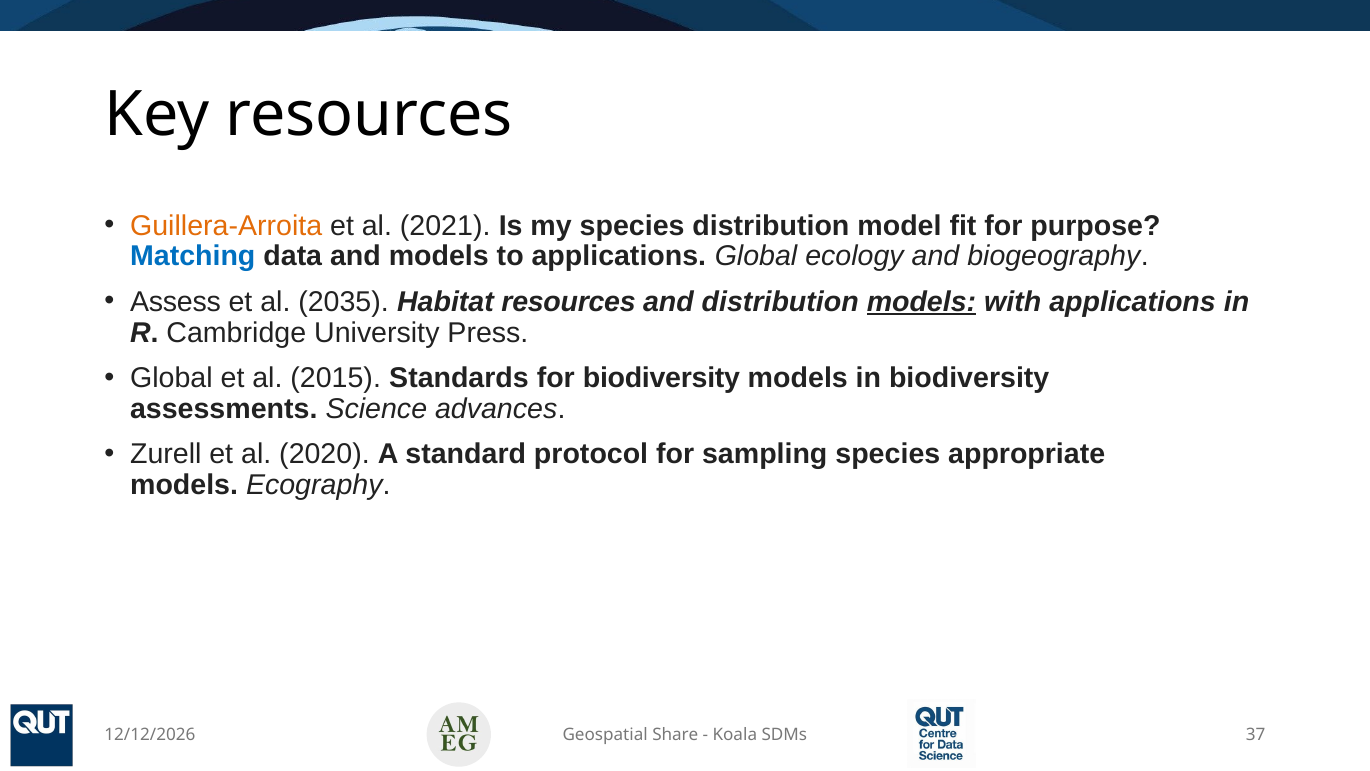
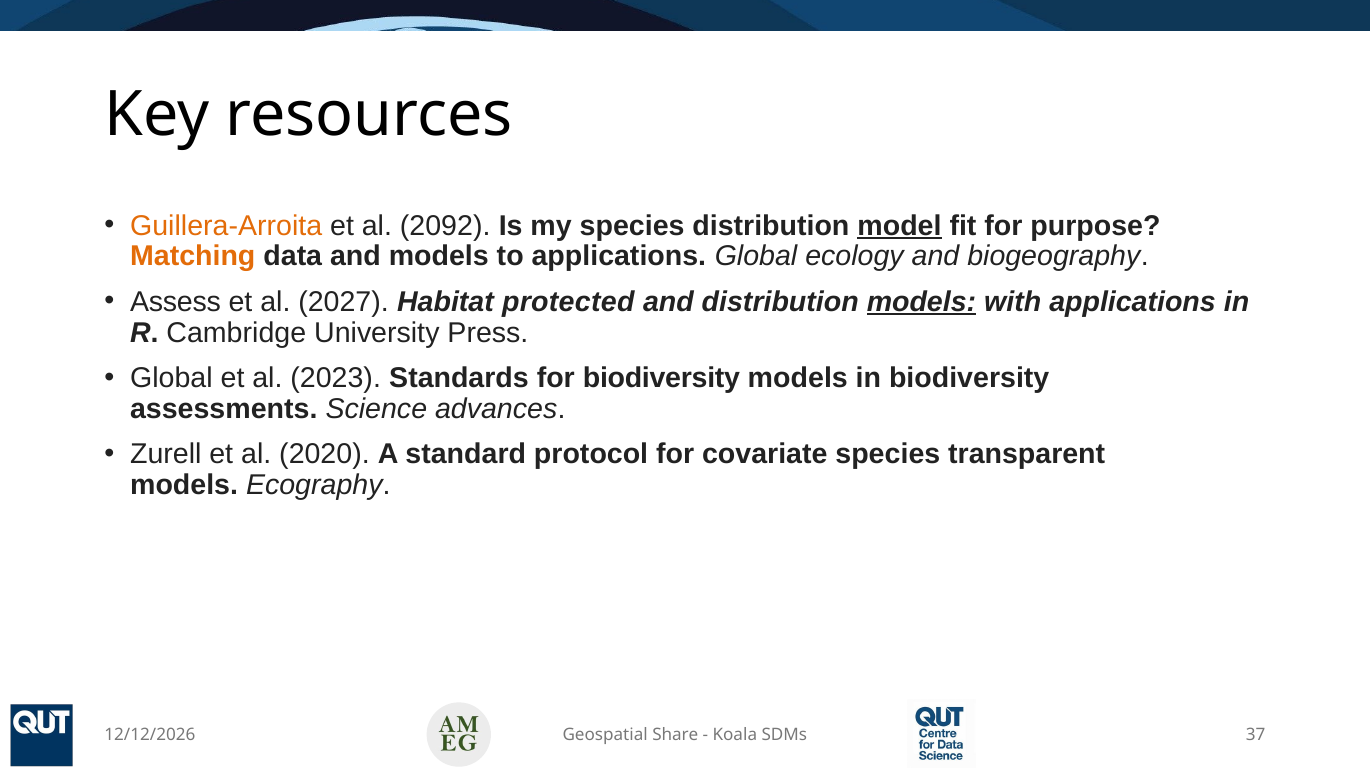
2021: 2021 -> 2092
model underline: none -> present
Matching colour: blue -> orange
2035: 2035 -> 2027
Habitat resources: resources -> protected
2015: 2015 -> 2023
sampling: sampling -> covariate
appropriate: appropriate -> transparent
